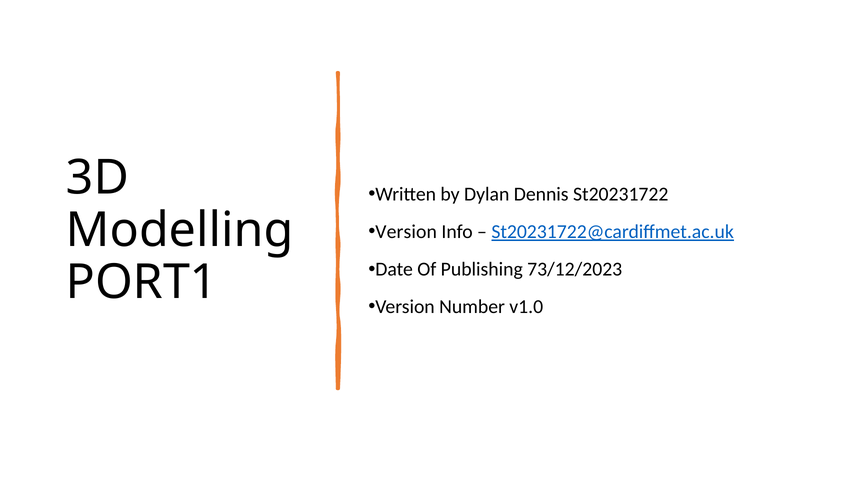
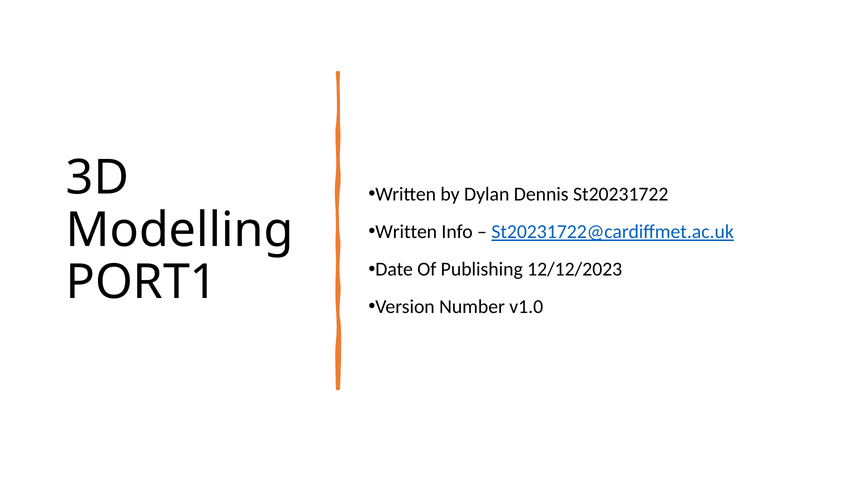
Version at (406, 232): Version -> Written
73/12/2023: 73/12/2023 -> 12/12/2023
